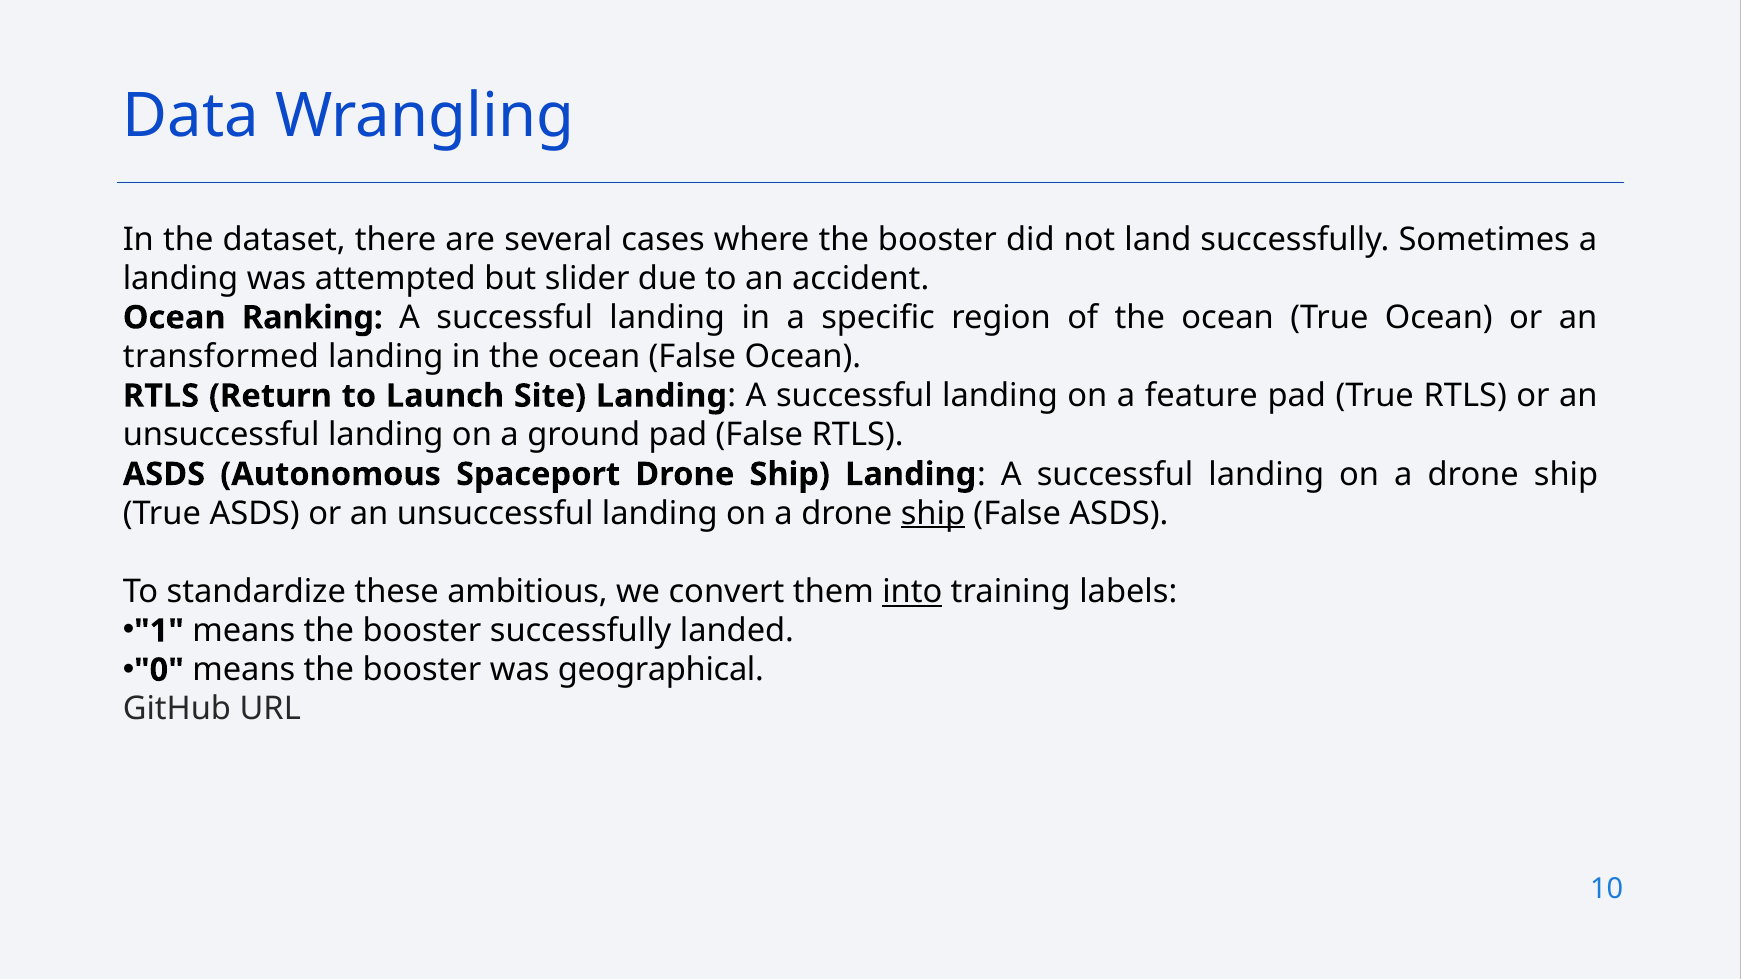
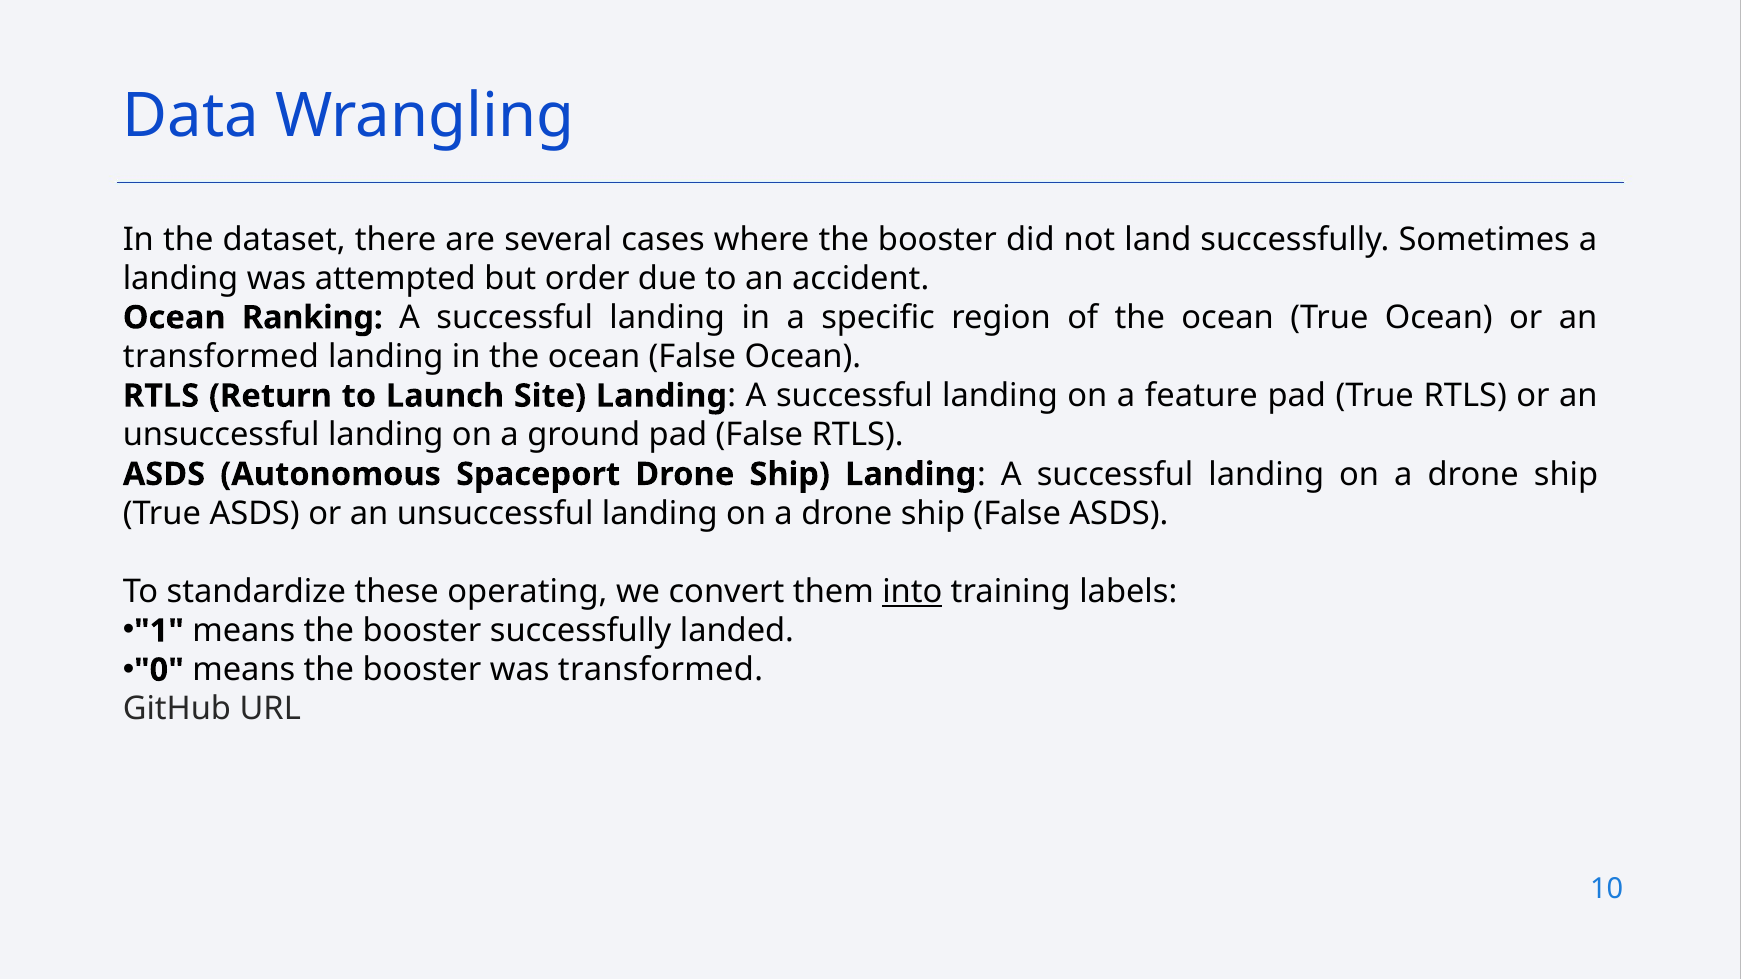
slider: slider -> order
ship at (933, 514) underline: present -> none
ambitious: ambitious -> operating
was geographical: geographical -> transformed
